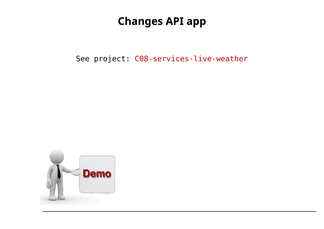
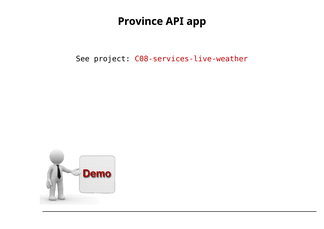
Changes: Changes -> Province
